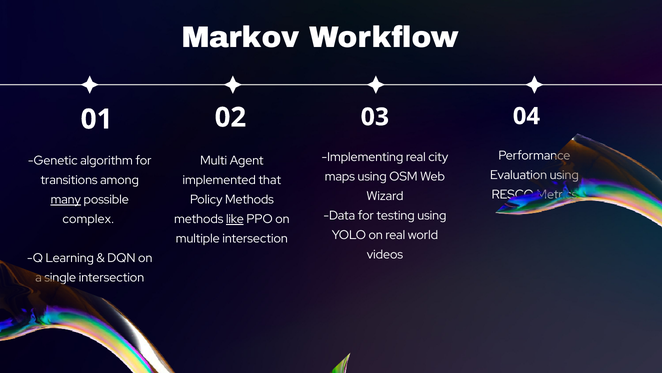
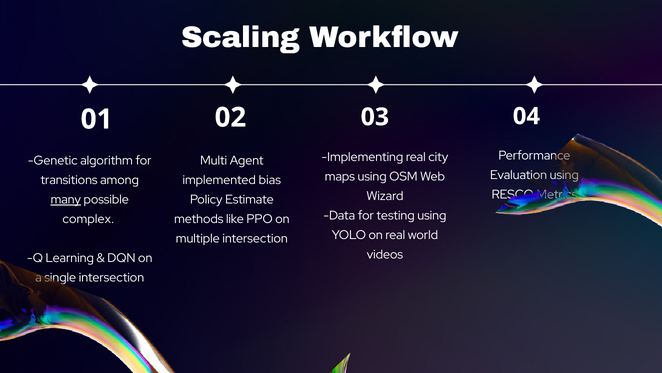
Markov: Markov -> Scaling
that: that -> bias
Policy Methods: Methods -> Estimate
like underline: present -> none
